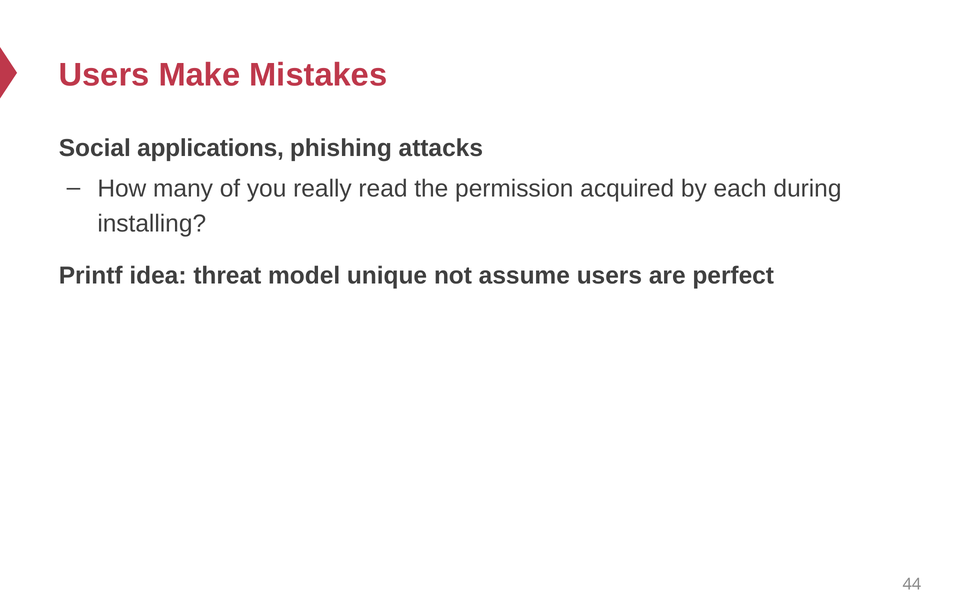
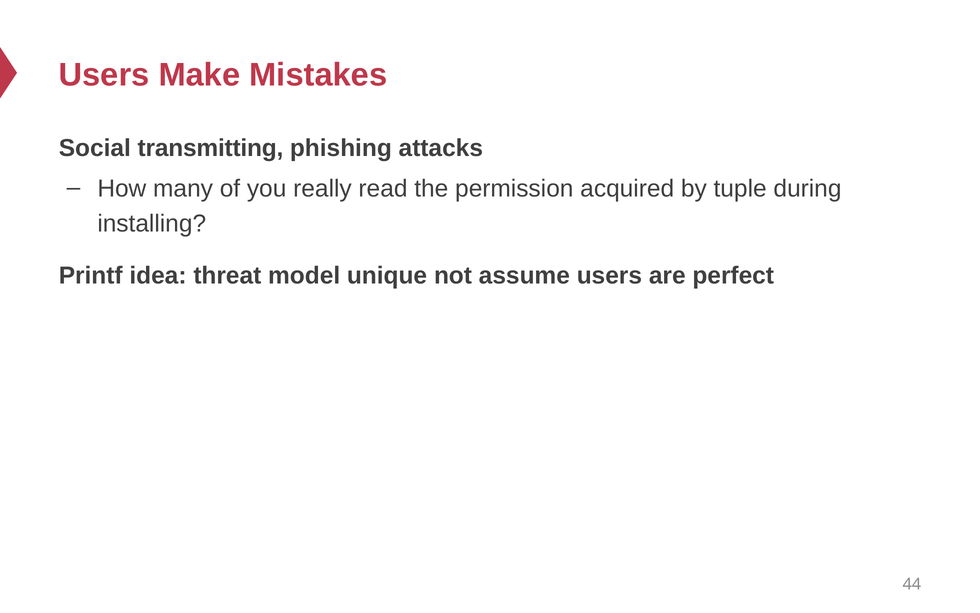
applications: applications -> transmitting
each: each -> tuple
